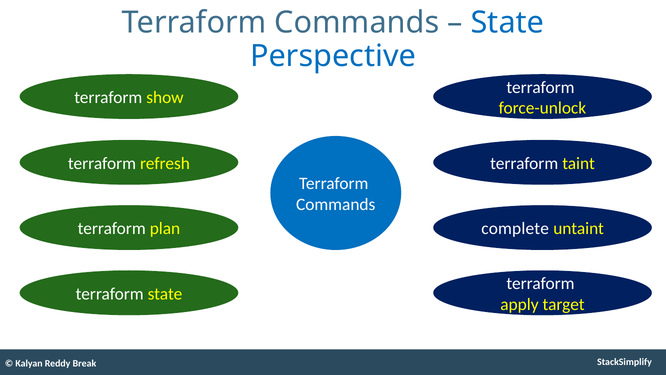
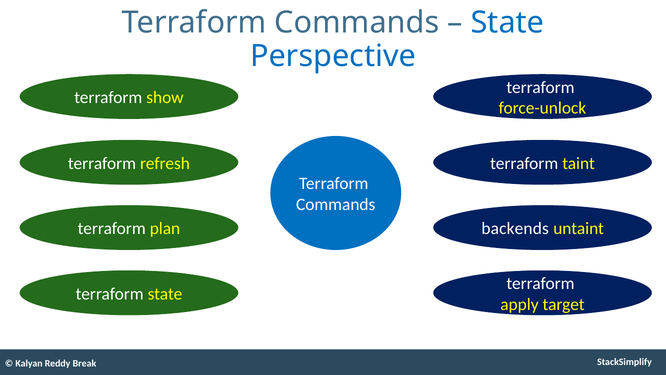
complete: complete -> backends
